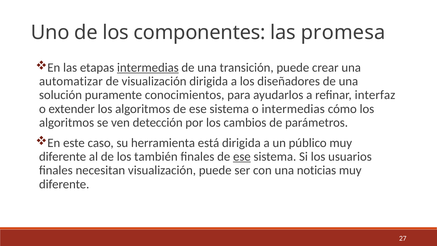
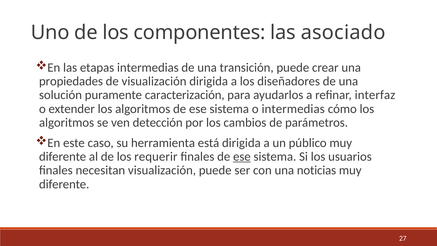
promesa: promesa -> asociado
intermedias at (148, 67) underline: present -> none
automatizar: automatizar -> propiedades
conocimientos: conocimientos -> caracterización
también: también -> requerir
